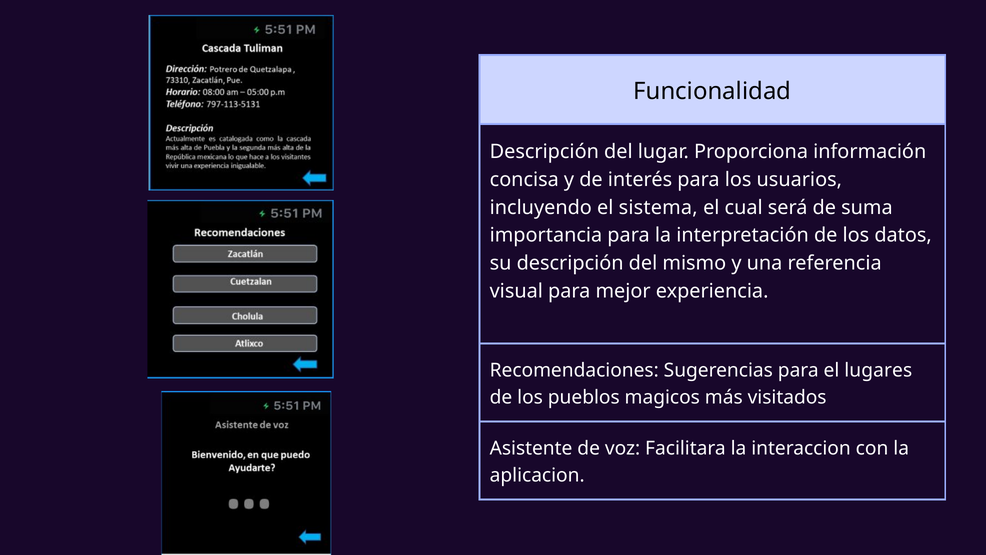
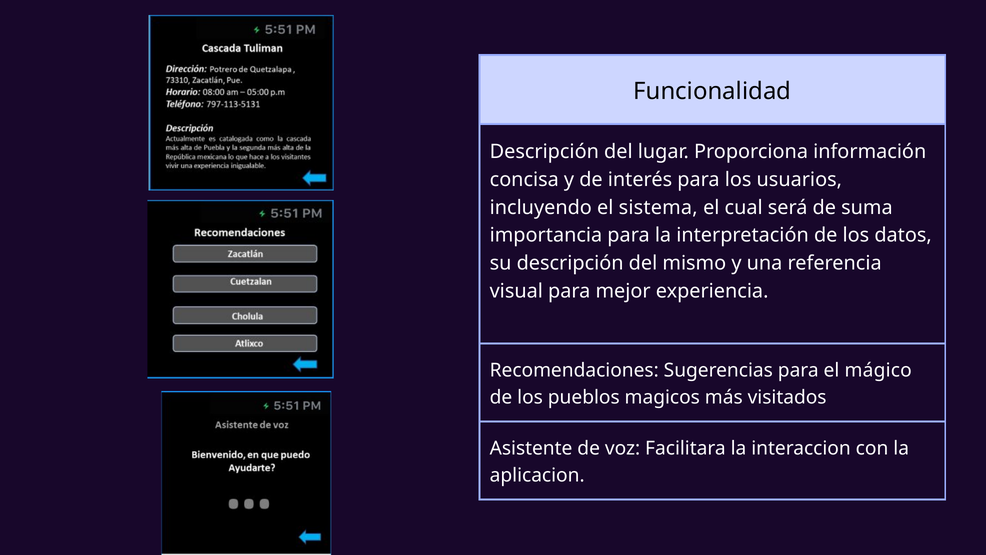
lugares: lugares -> mágico
